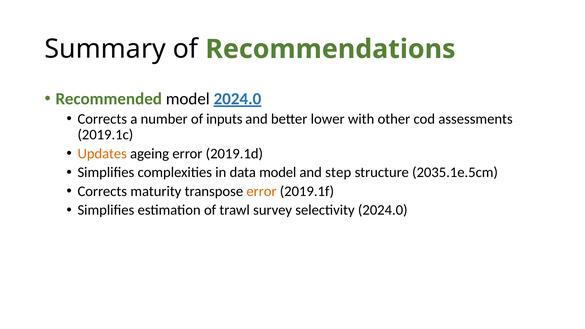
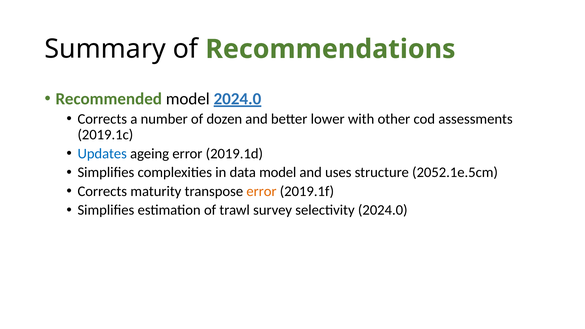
inputs: inputs -> dozen
Updates colour: orange -> blue
step: step -> uses
2035.1e.5cm: 2035.1e.5cm -> 2052.1e.5cm
